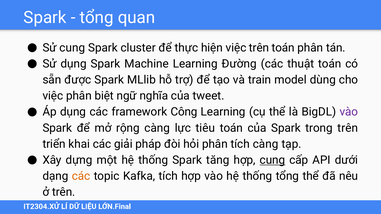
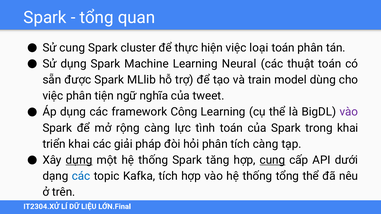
việc trên: trên -> loại
Đường: Đường -> Neural
biệt: biệt -> tiện
tiêu: tiêu -> tình
trong trên: trên -> khai
dựng underline: none -> present
các at (81, 176) colour: orange -> blue
